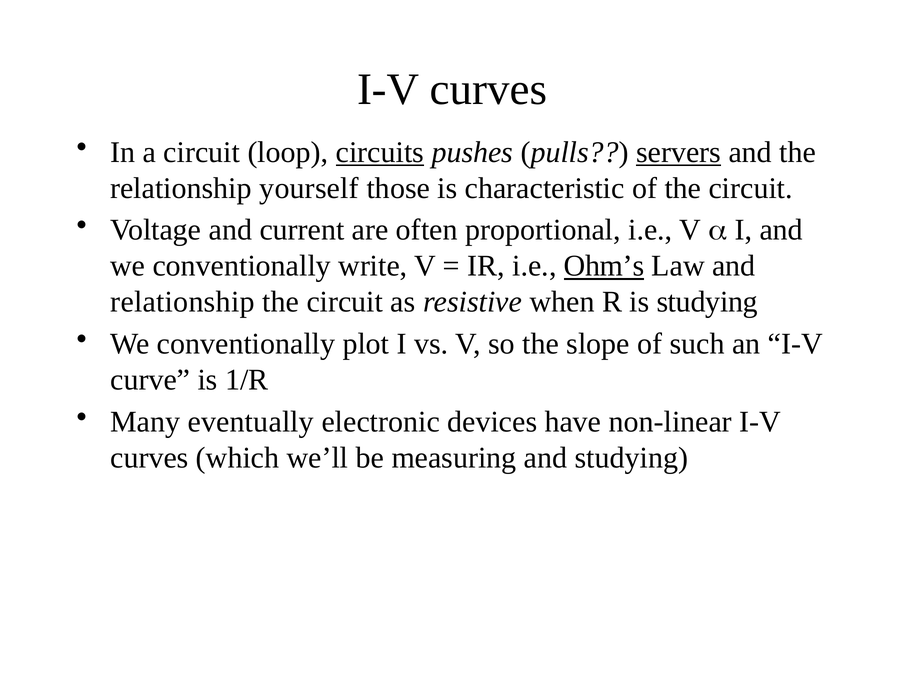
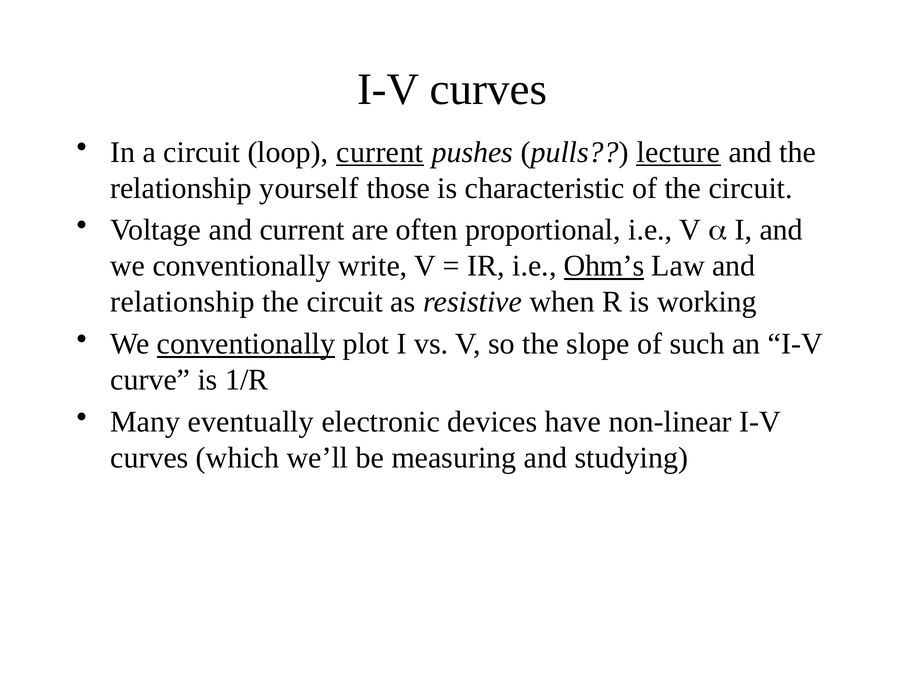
loop circuits: circuits -> current
servers: servers -> lecture
is studying: studying -> working
conventionally at (246, 344) underline: none -> present
